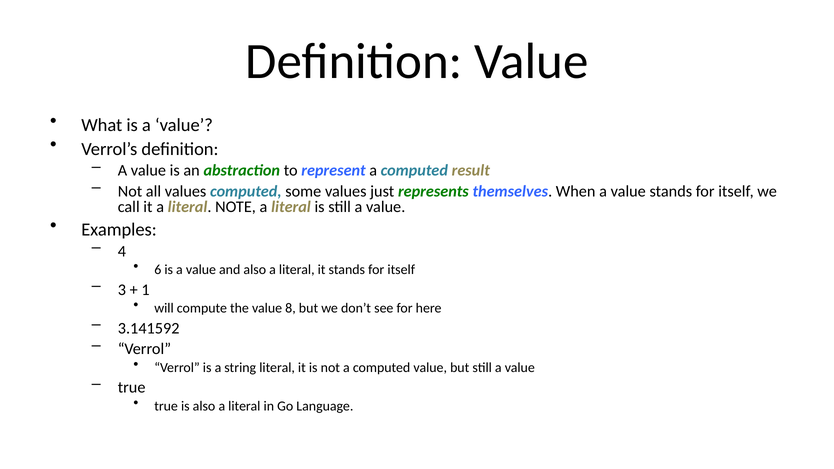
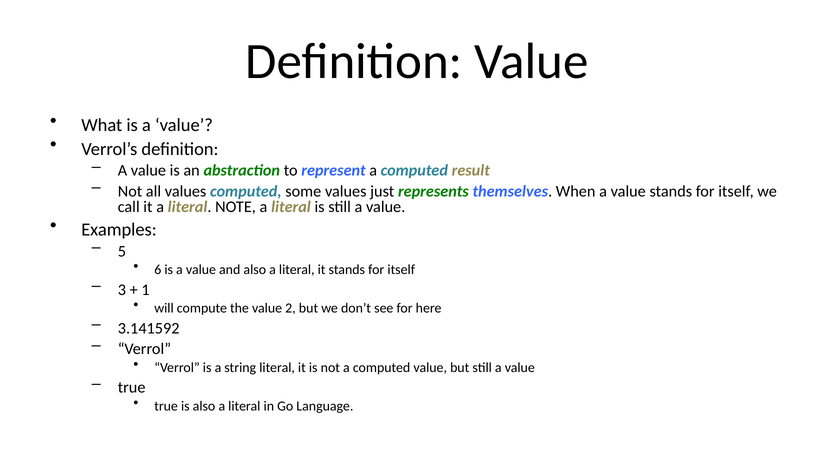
4: 4 -> 5
8: 8 -> 2
